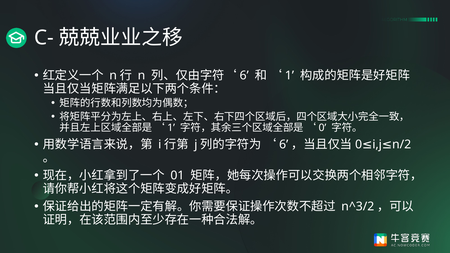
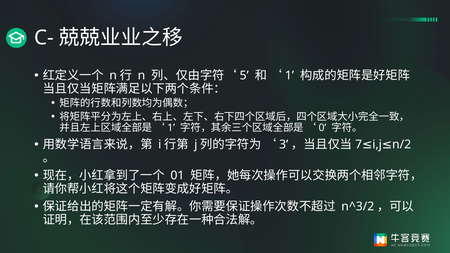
6 at (244, 76): 6 -> 5
6 at (284, 145): 6 -> 3
0 at (359, 145): 0 -> 7
